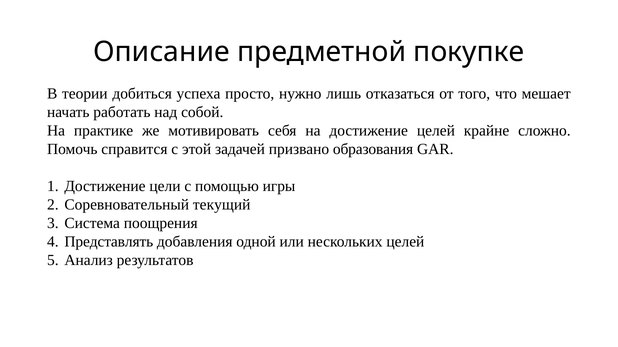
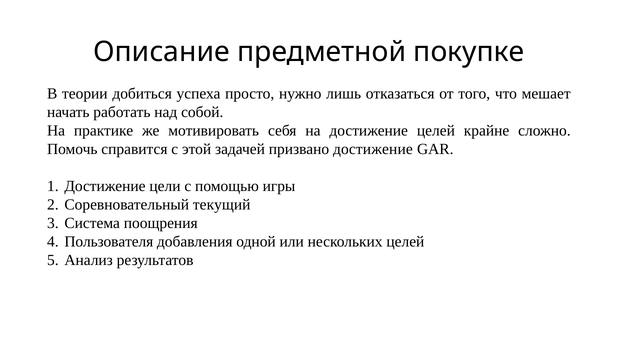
призвано образования: образования -> достижение
Представлять: Представлять -> Пользователя
